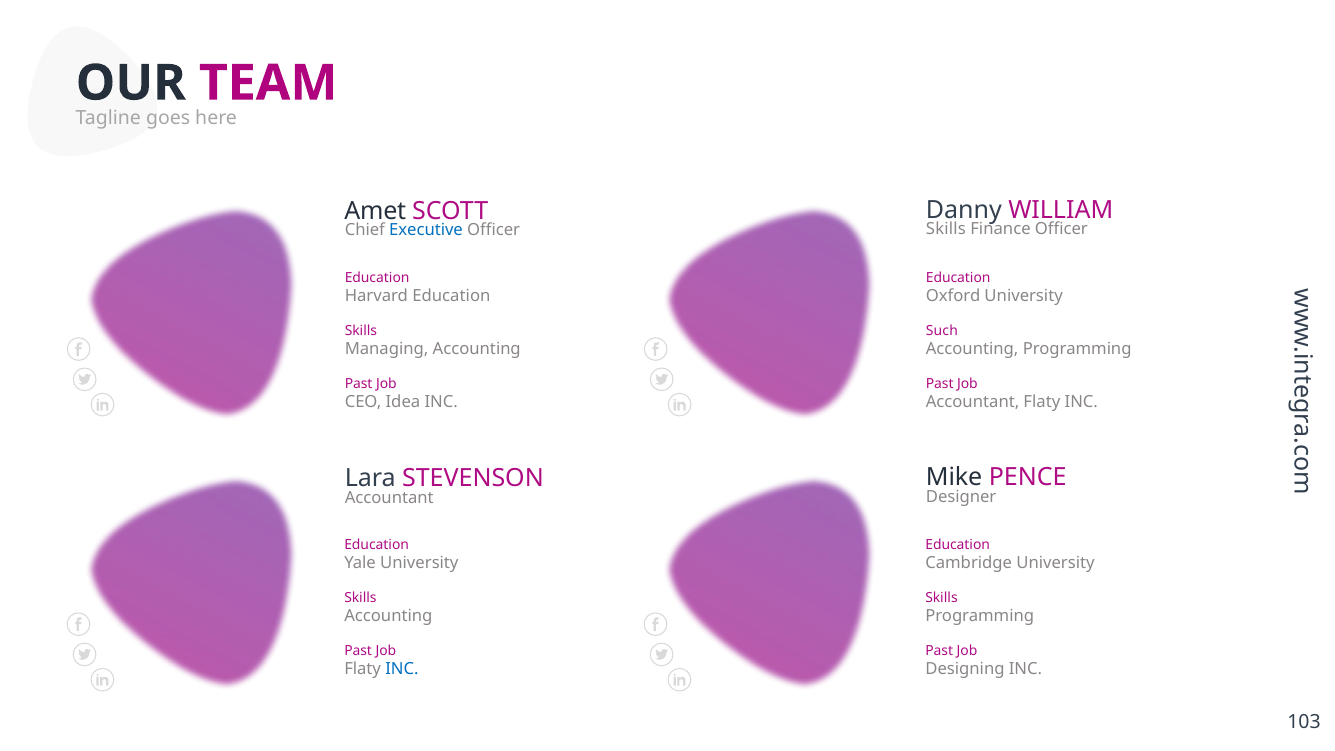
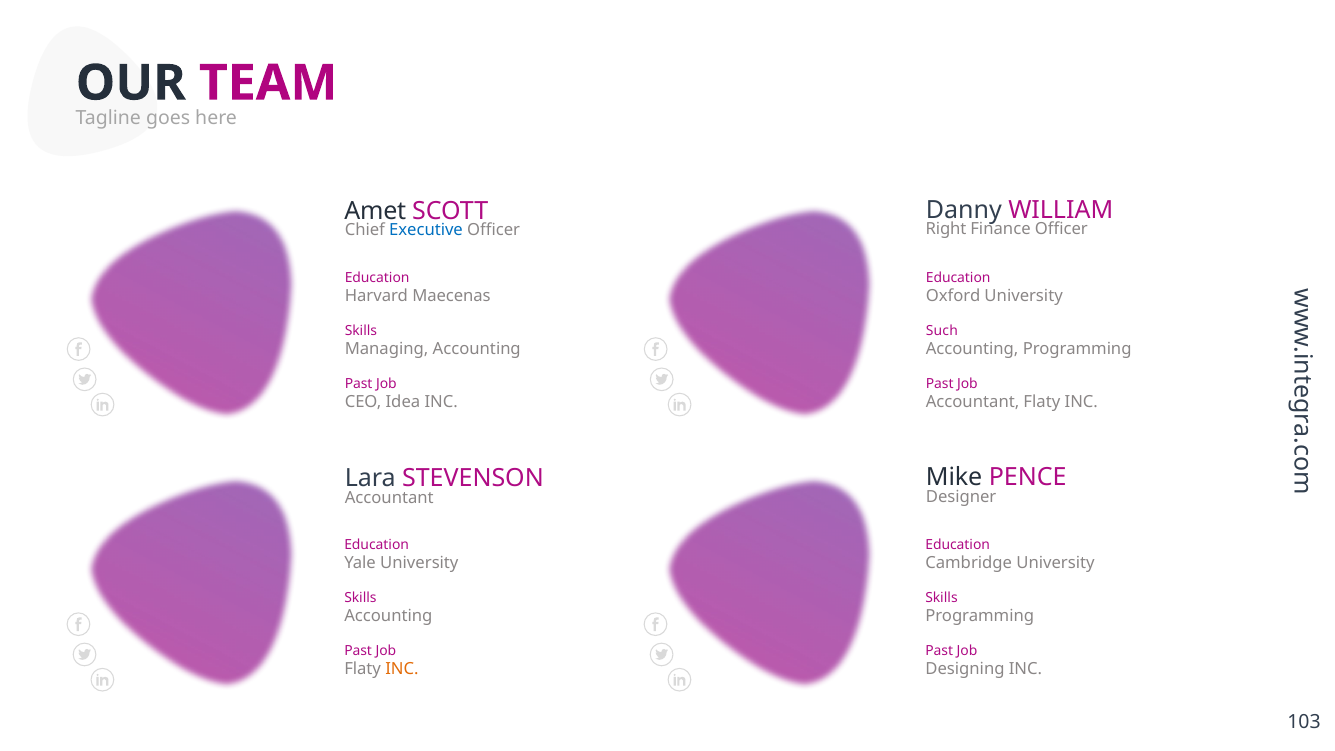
Skills at (946, 229): Skills -> Right
Harvard Education: Education -> Maecenas
INC at (402, 669) colour: blue -> orange
